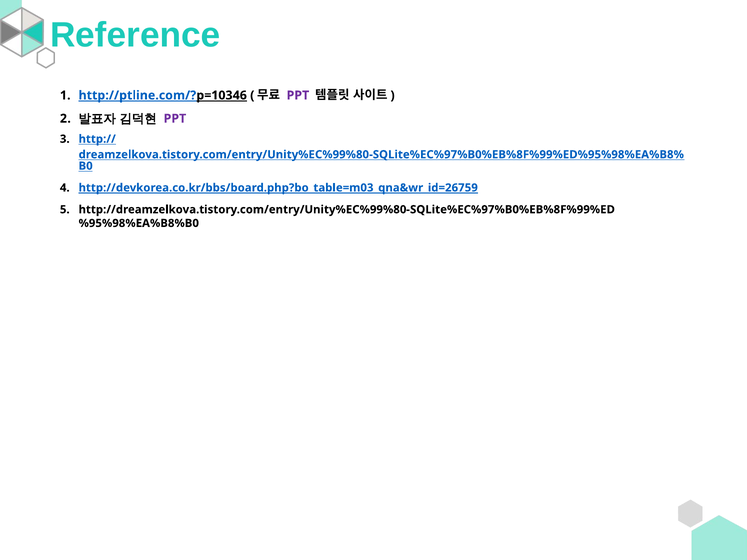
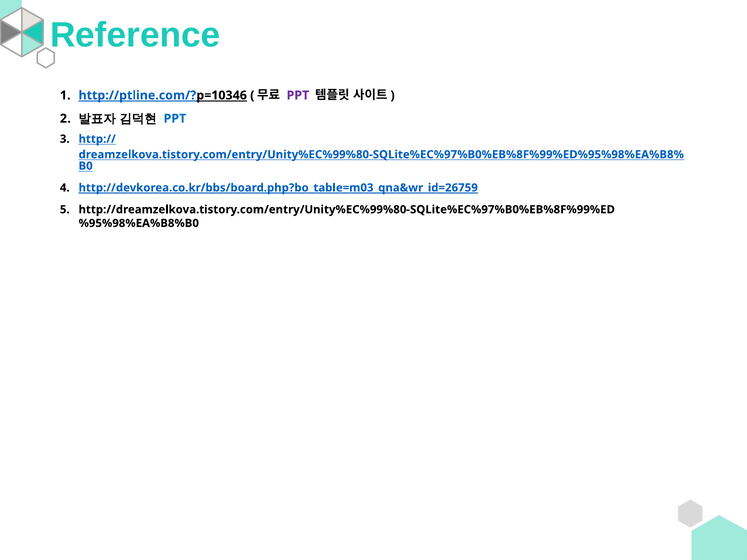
PPT at (175, 119) colour: purple -> blue
